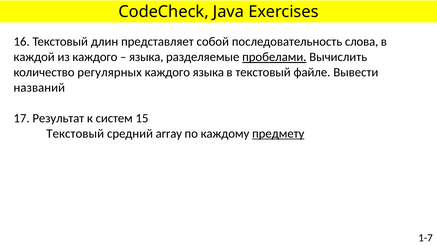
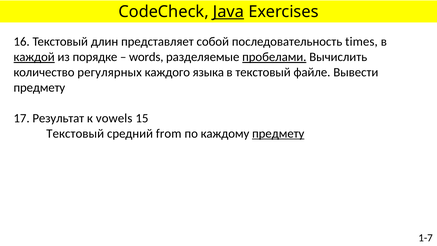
Java underline: none -> present
слова: слова -> times
каждой underline: none -> present
из каждого: каждого -> порядке
языка at (146, 57): языка -> words
названий at (39, 88): названий -> предмету
систем: систем -> vowels
array: array -> from
